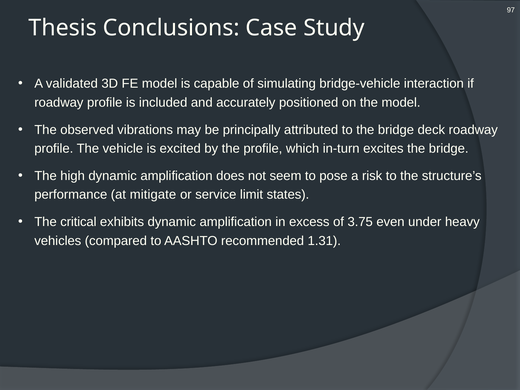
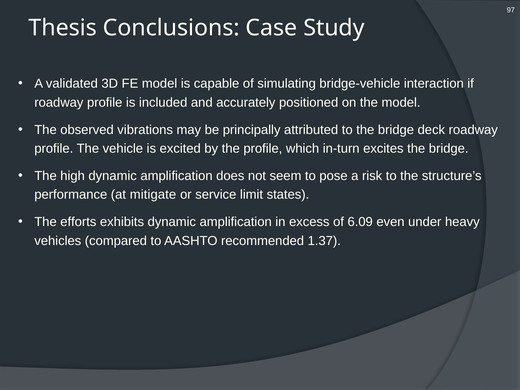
critical: critical -> efforts
3.75: 3.75 -> 6.09
1.31: 1.31 -> 1.37
